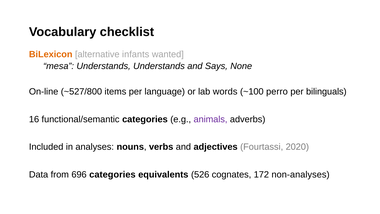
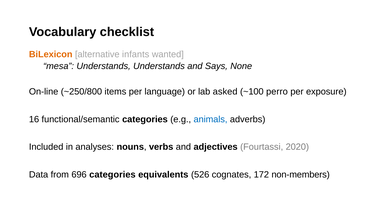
~527/800: ~527/800 -> ~250/800
words: words -> asked
bilinguals: bilinguals -> exposure
animals colour: purple -> blue
non-analyses: non-analyses -> non-members
